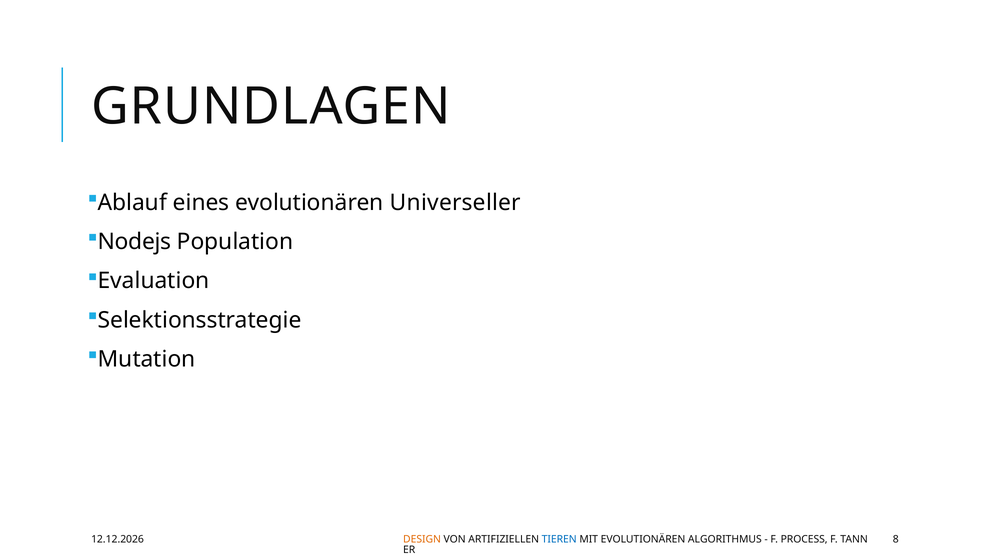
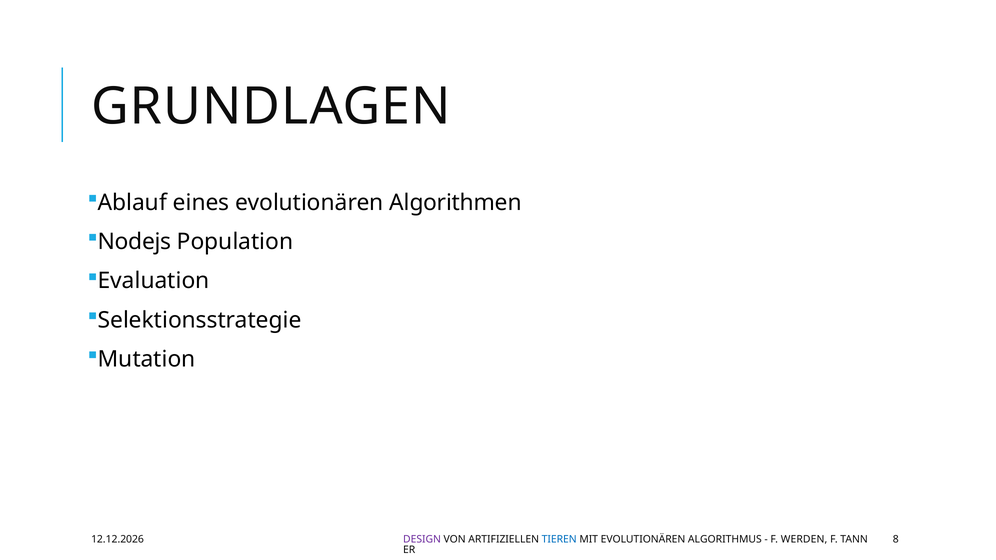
Universeller: Universeller -> Algorithmen
DESIGN colour: orange -> purple
PROCESS: PROCESS -> WERDEN
